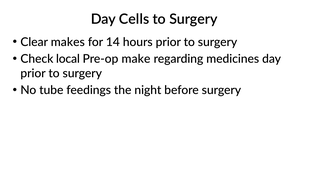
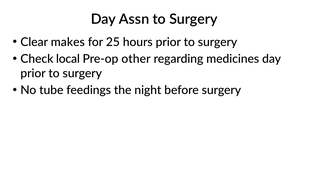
Cells: Cells -> Assn
14: 14 -> 25
make: make -> other
